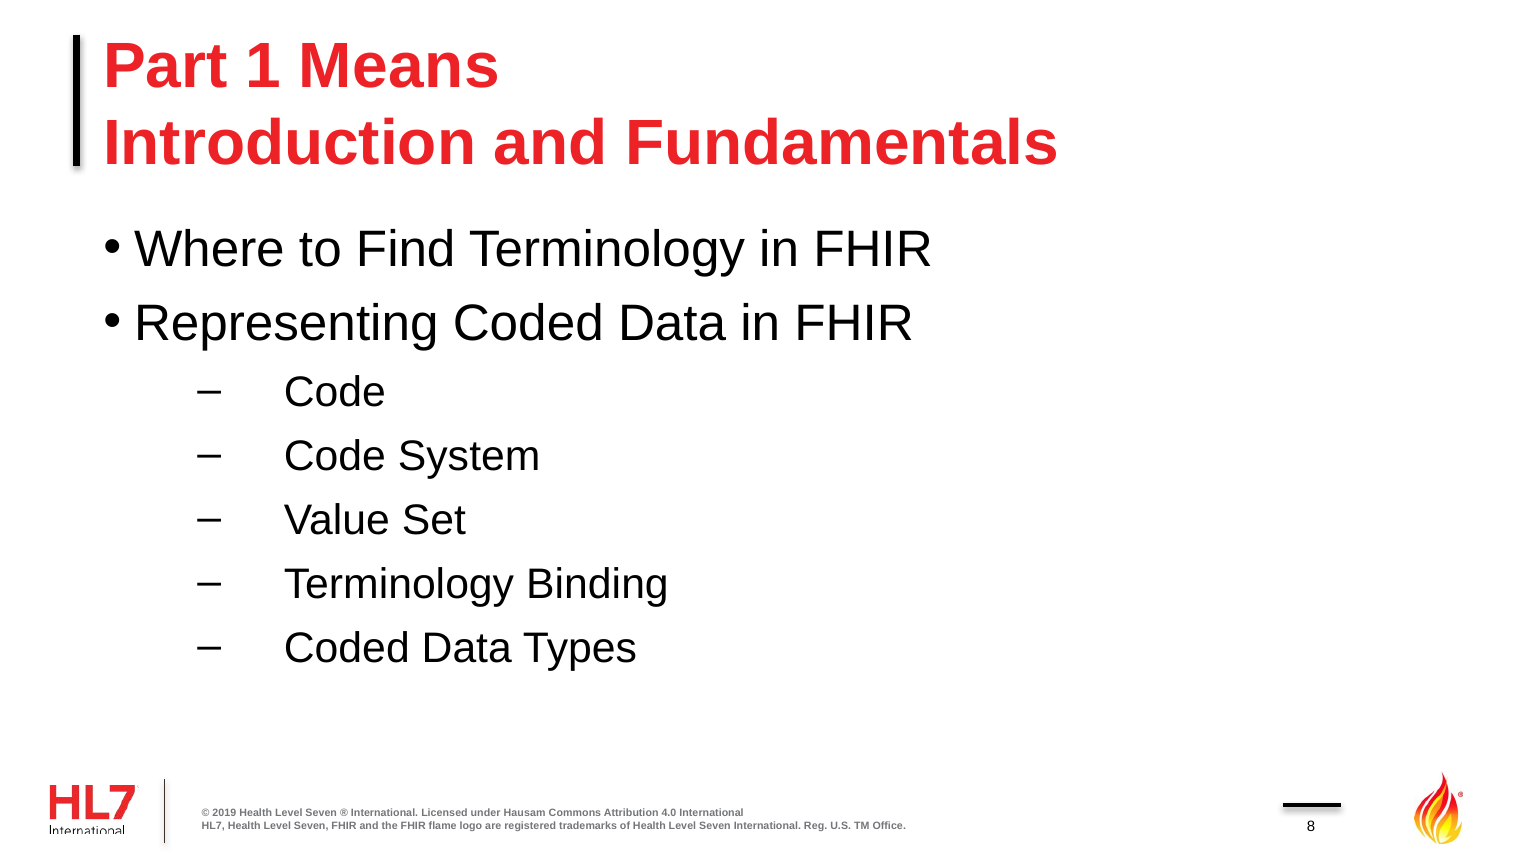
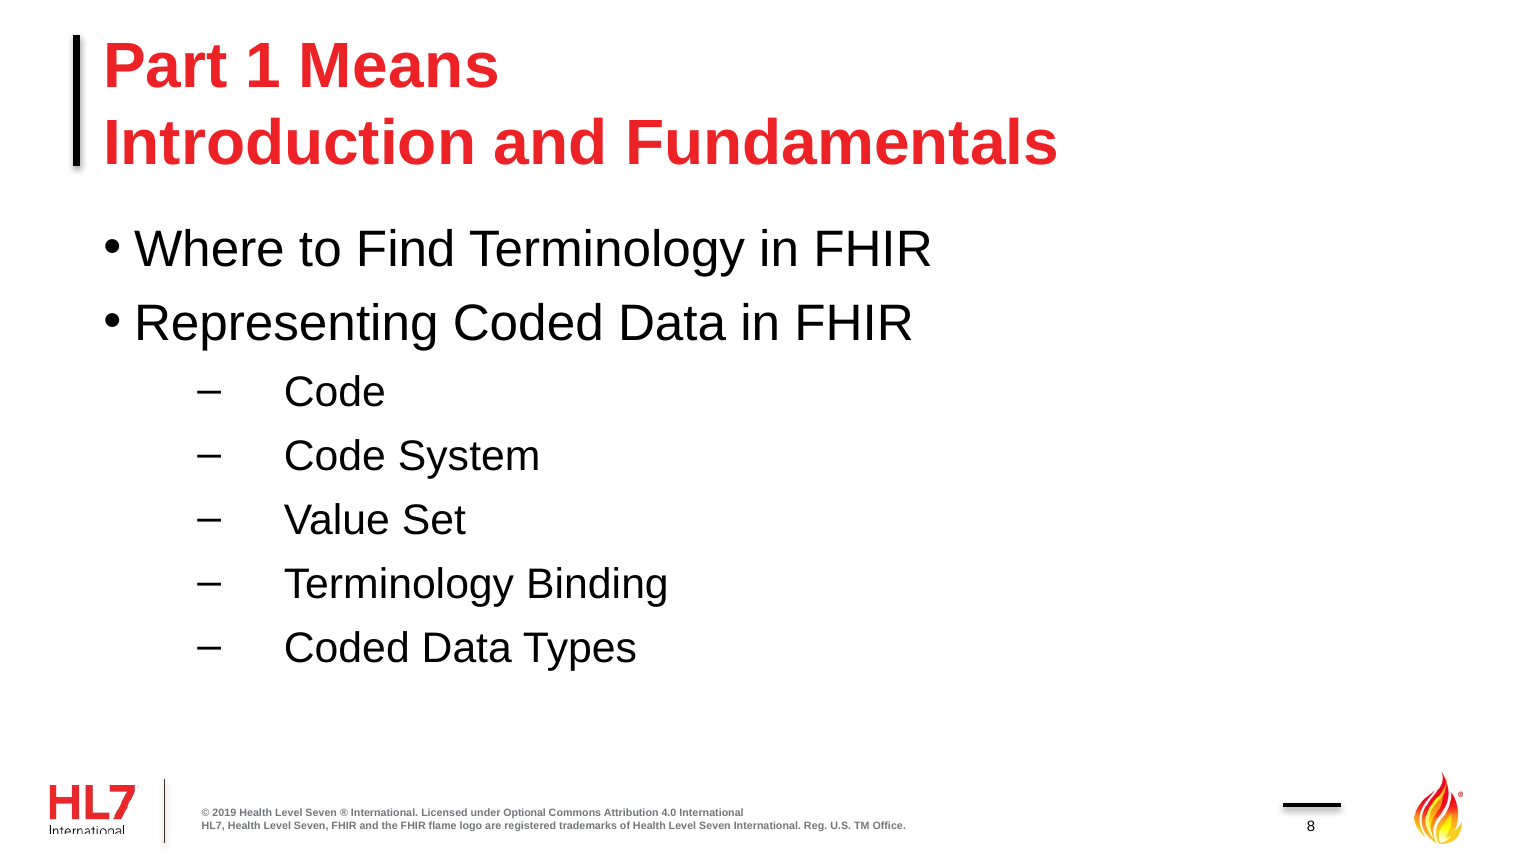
Hausam: Hausam -> Optional
